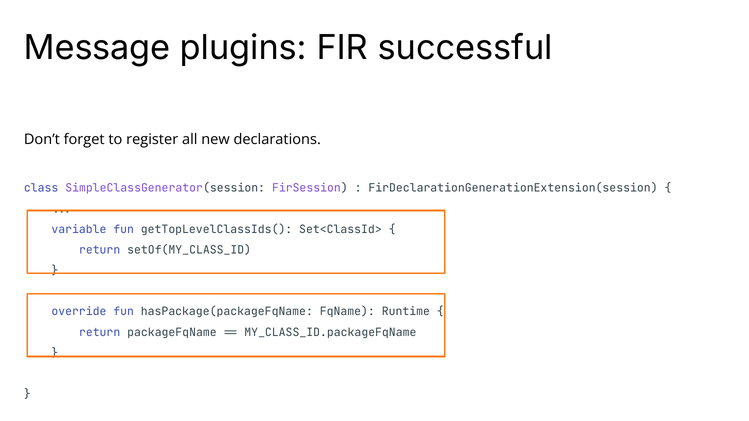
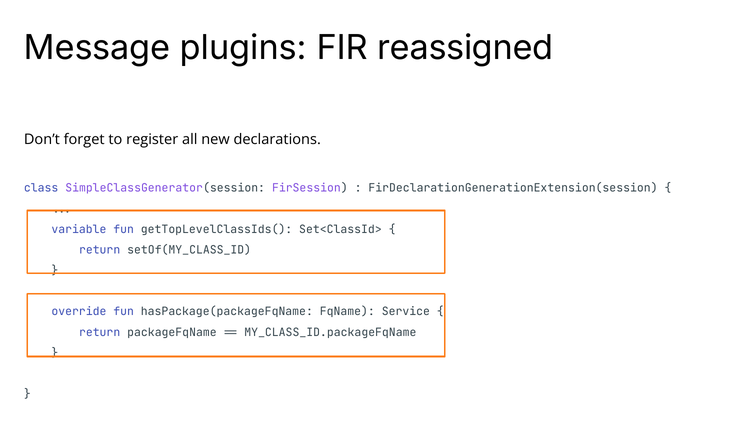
successful: successful -> reassigned
Runtime: Runtime -> Service
